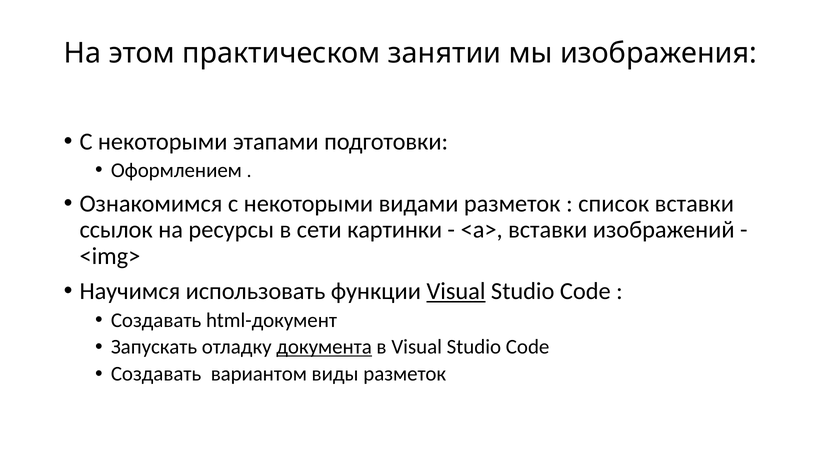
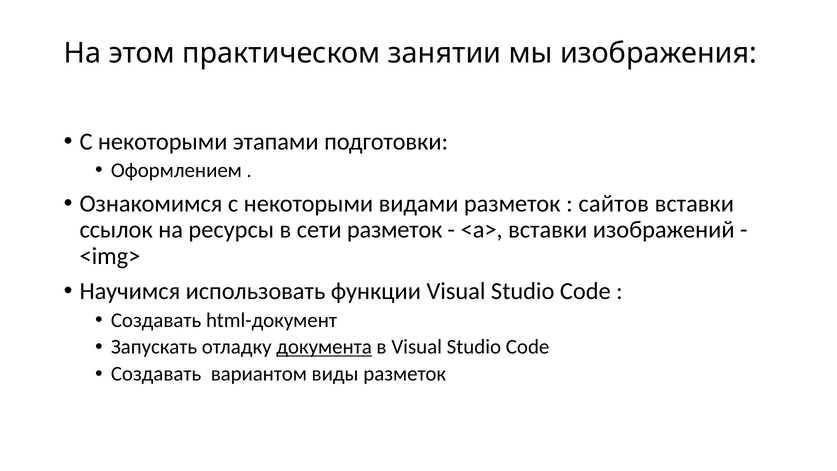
список: список -> сайтов
сети картинки: картинки -> разметок
Visual at (456, 291) underline: present -> none
